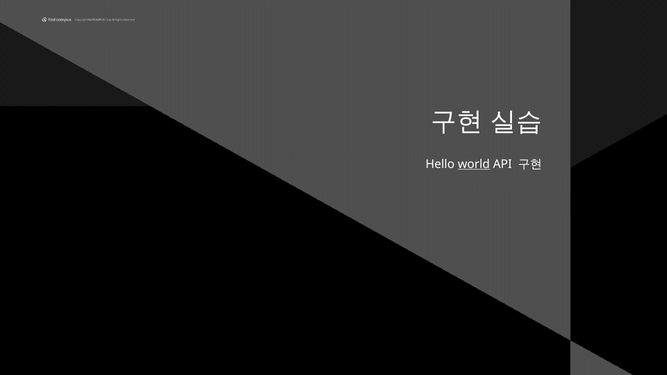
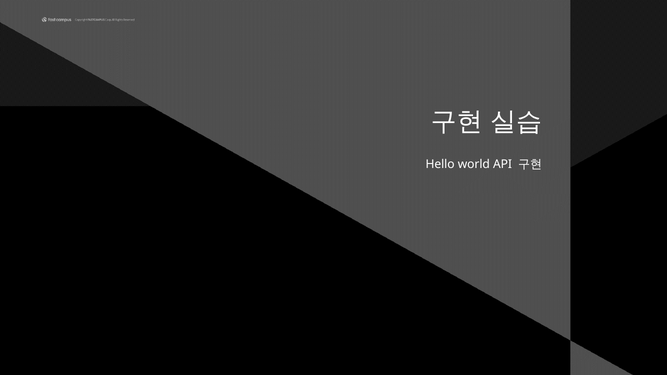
world underline: present -> none
